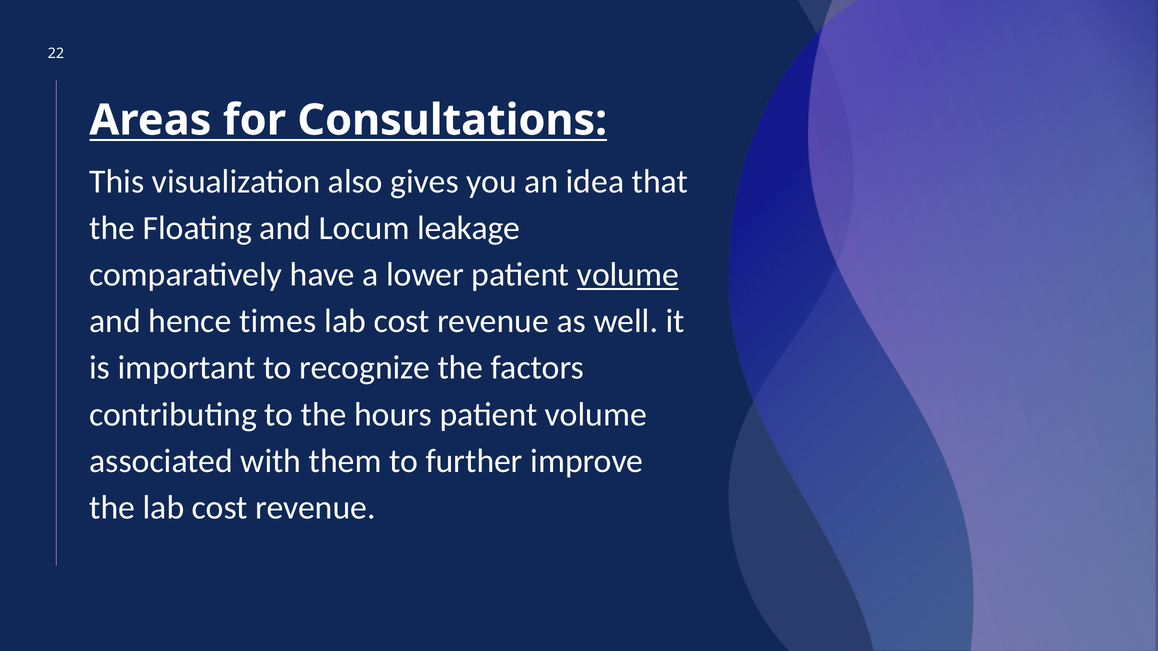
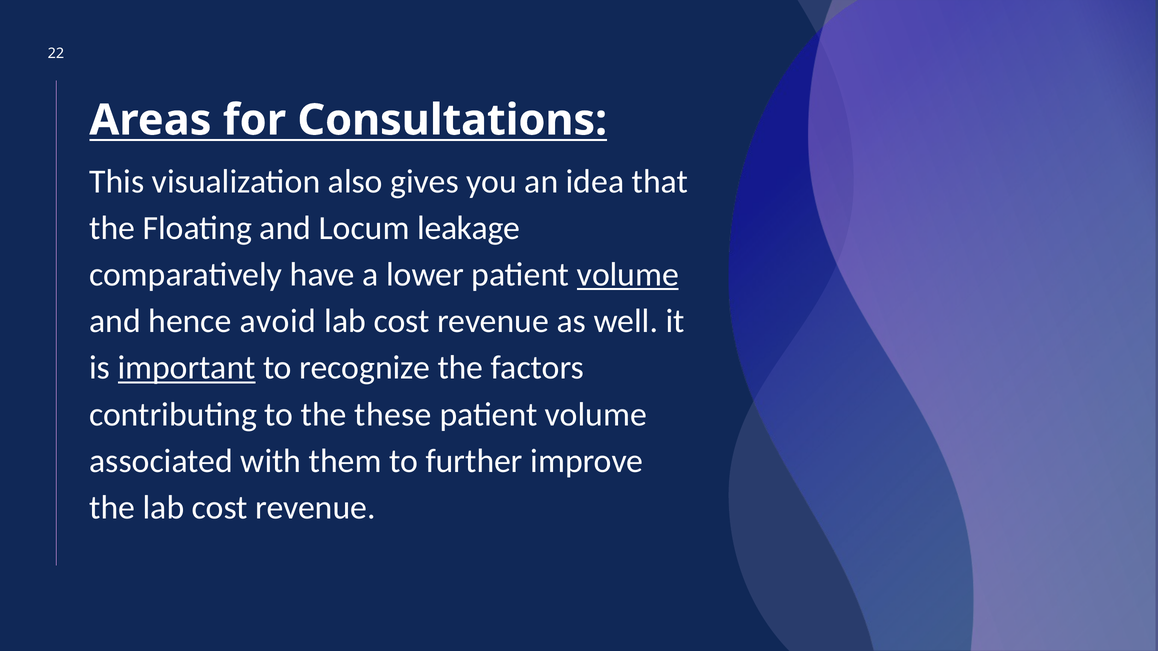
times: times -> avoid
important underline: none -> present
hours: hours -> these
